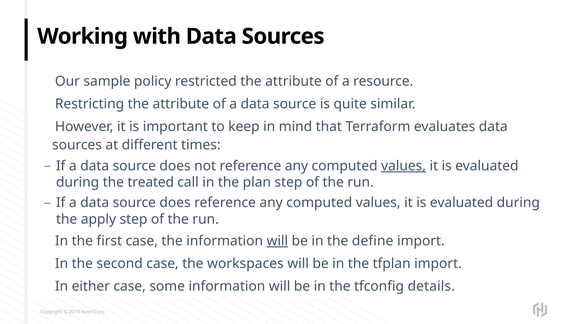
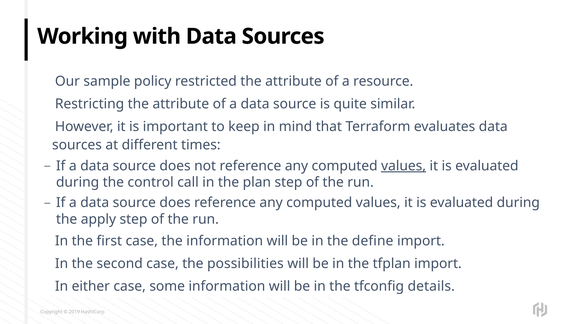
treated: treated -> control
will at (277, 241) underline: present -> none
workspaces: workspaces -> possibilities
